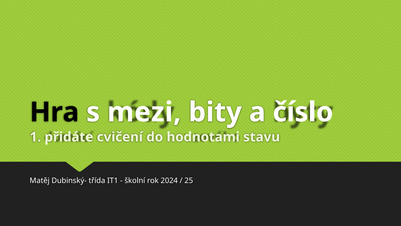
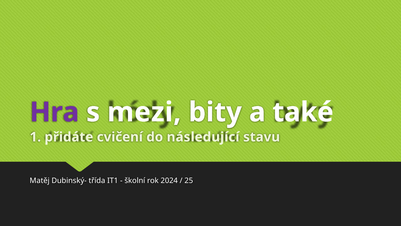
Hra colour: black -> purple
číslo: číslo -> také
hodnotami: hodnotami -> následující
